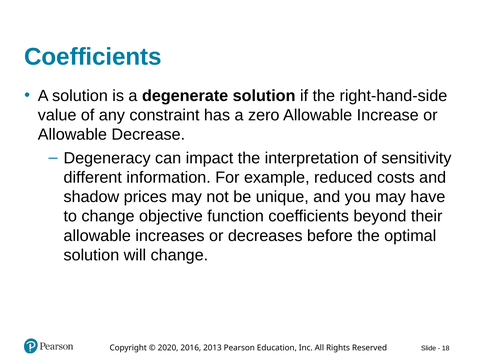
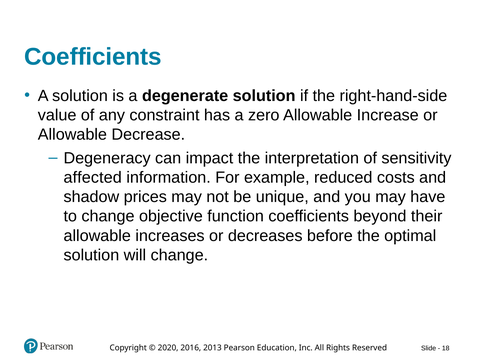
different: different -> affected
